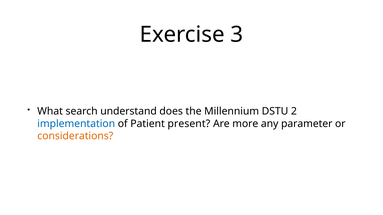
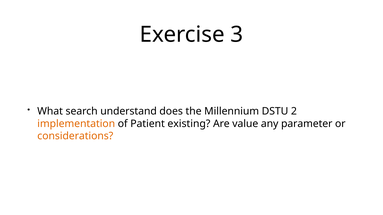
implementation colour: blue -> orange
present: present -> existing
more: more -> value
